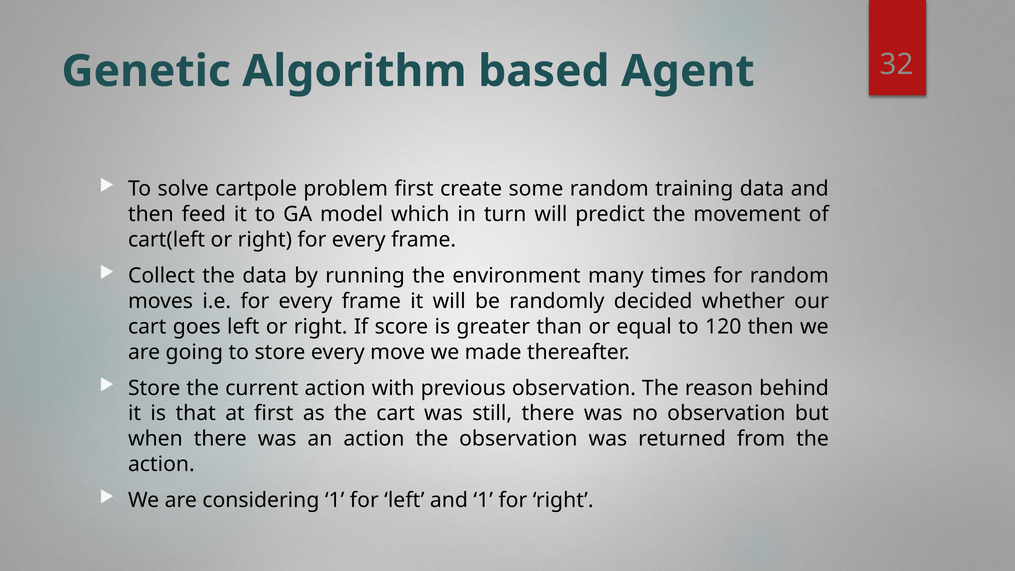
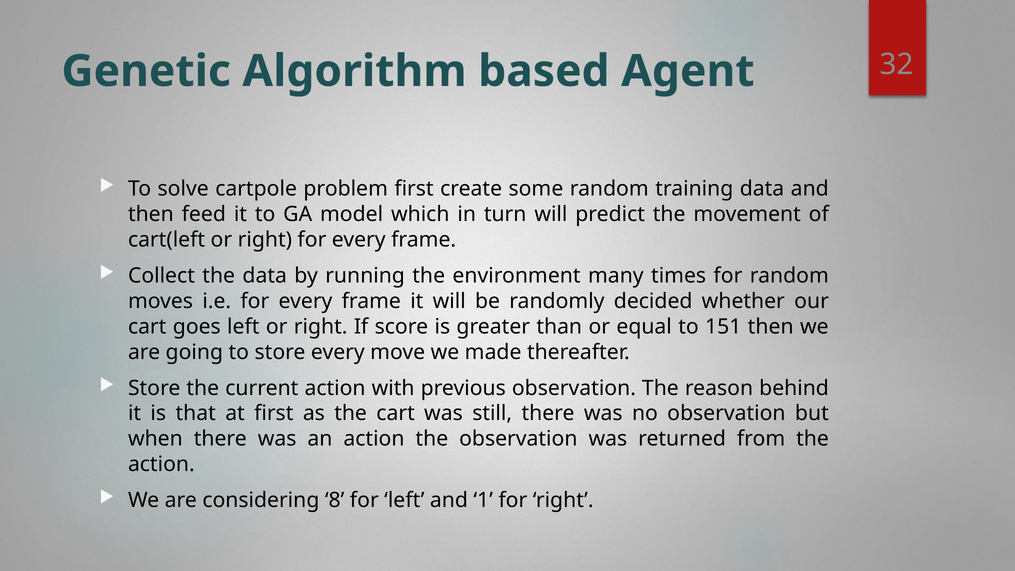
120: 120 -> 151
considering 1: 1 -> 8
